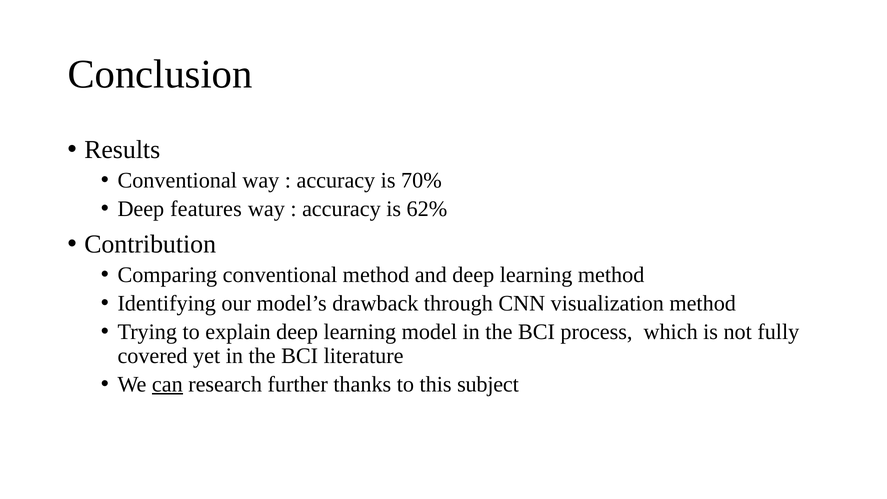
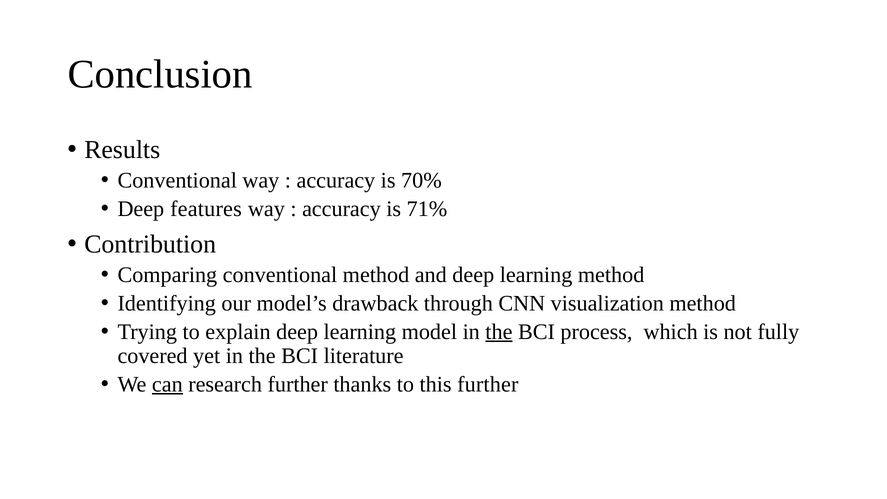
62%: 62% -> 71%
the at (499, 332) underline: none -> present
this subject: subject -> further
